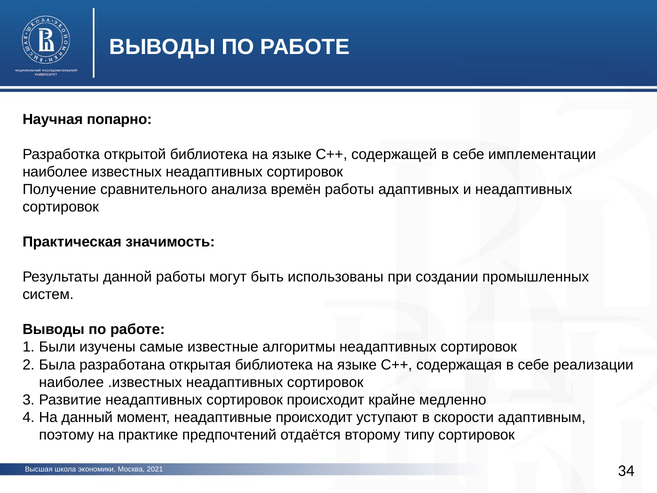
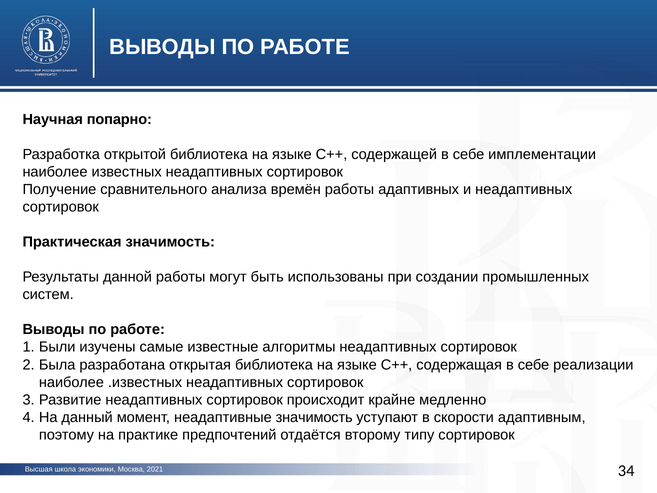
неадаптивные происходит: происходит -> значимость
